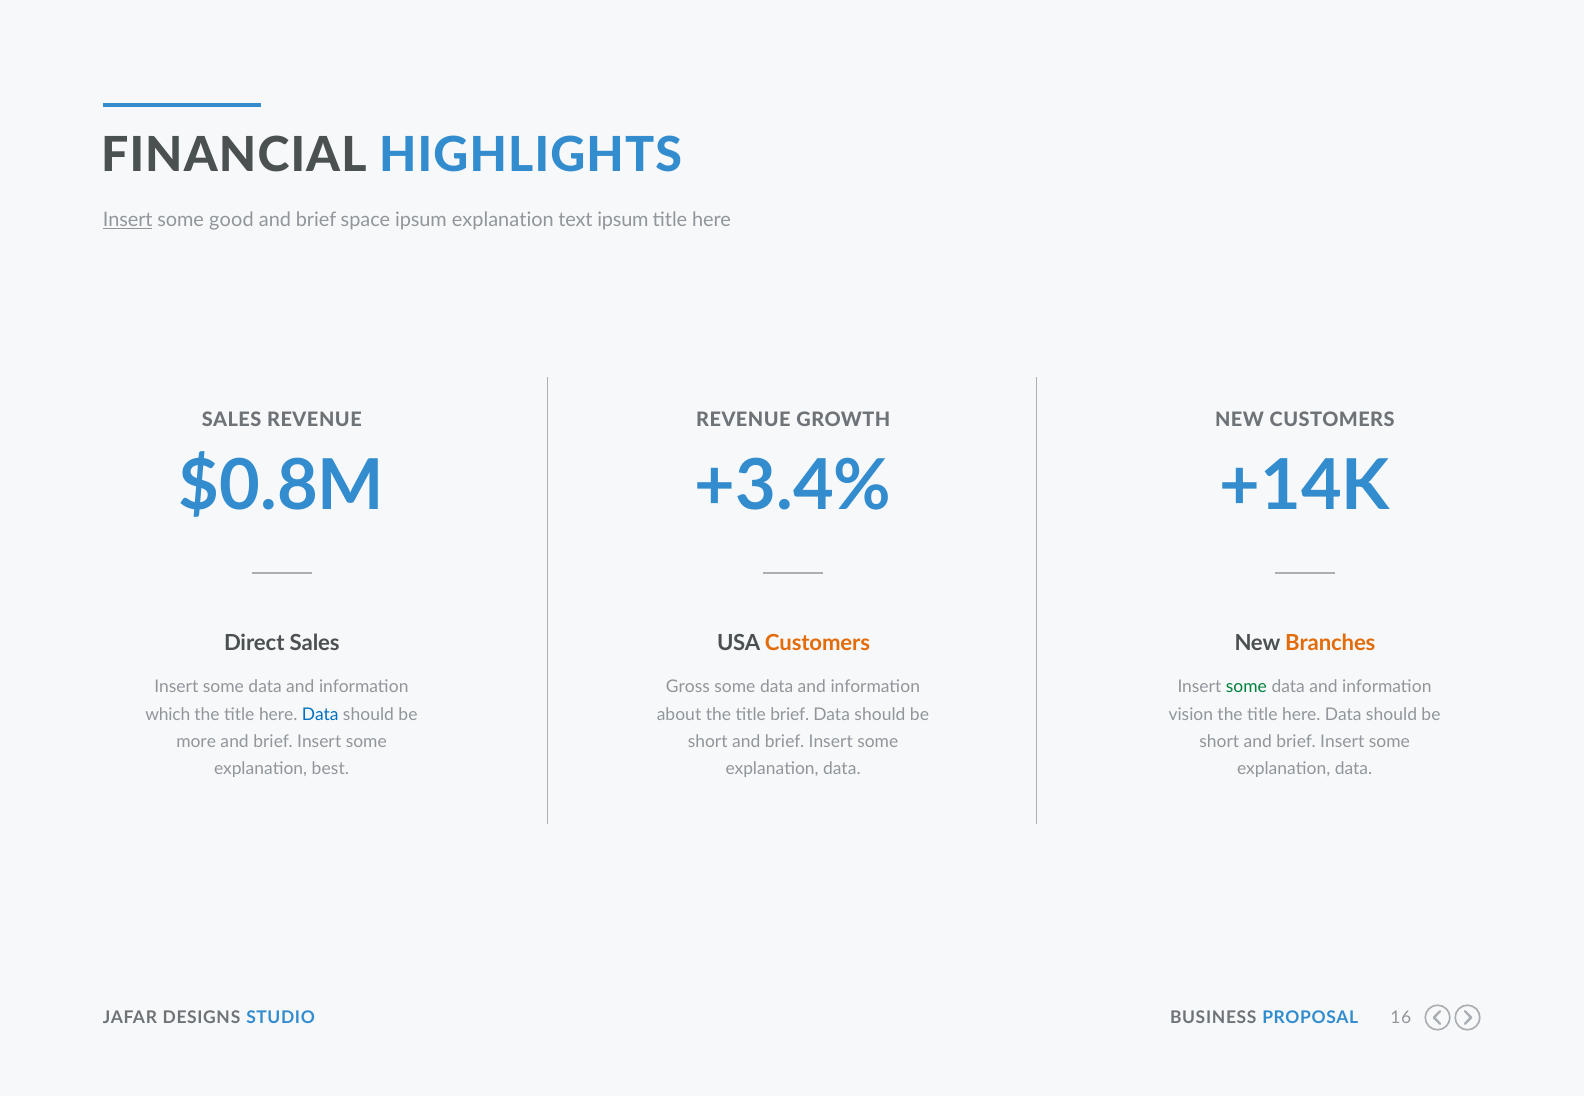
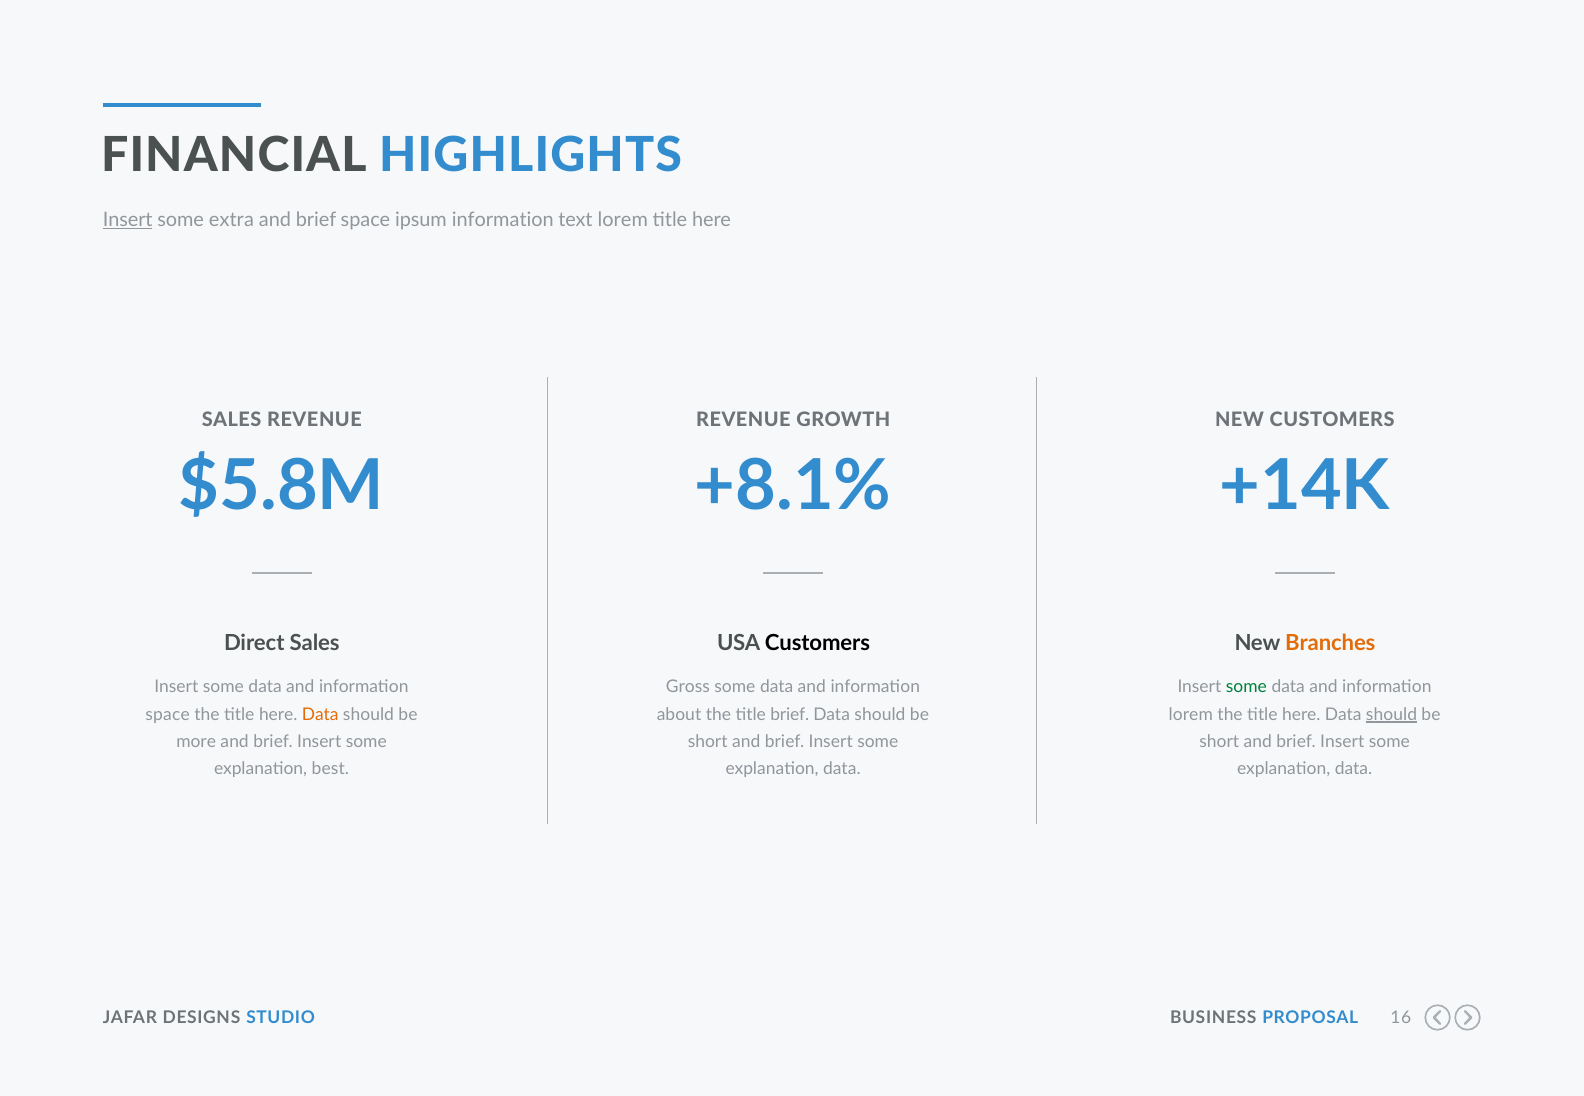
good: good -> extra
ipsum explanation: explanation -> information
text ipsum: ipsum -> lorem
$0.8M: $0.8M -> $5.8M
+3.4%: +3.4% -> +8.1%
Customers at (817, 644) colour: orange -> black
which at (168, 715): which -> space
Data at (320, 715) colour: blue -> orange
vision at (1191, 715): vision -> lorem
should at (1392, 715) underline: none -> present
